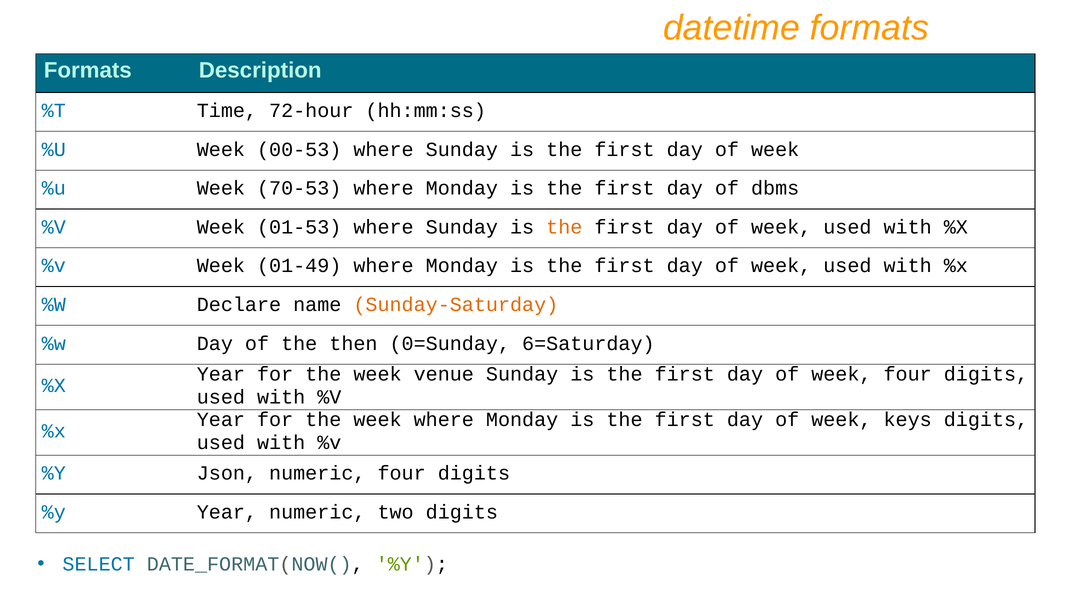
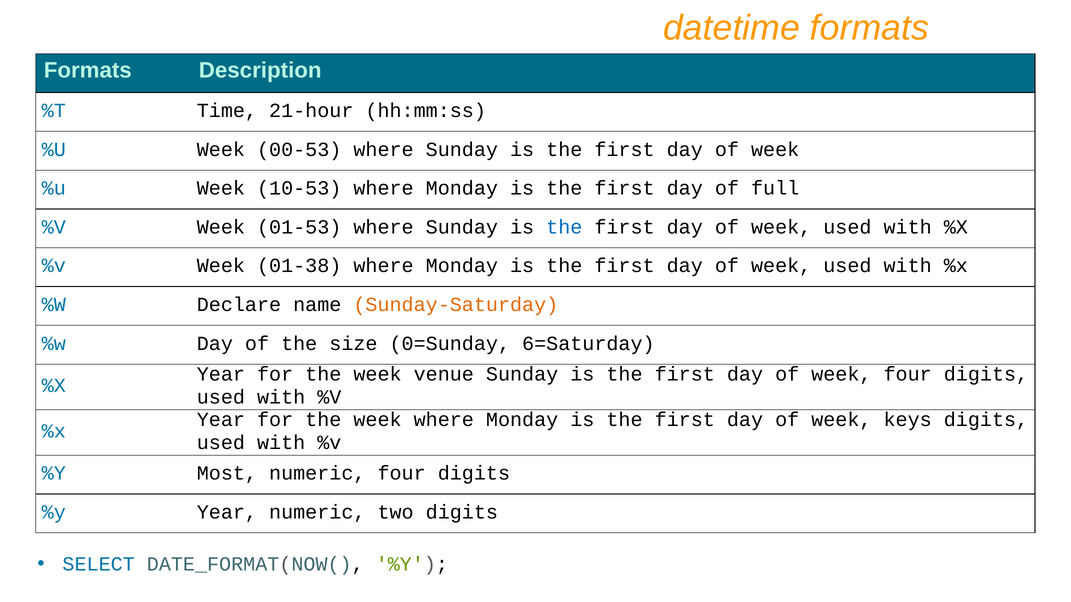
72-hour: 72-hour -> 21-hour
70-53: 70-53 -> 10-53
dbms: dbms -> full
the at (564, 227) colour: orange -> blue
01-49: 01-49 -> 01-38
then: then -> size
Json: Json -> Most
